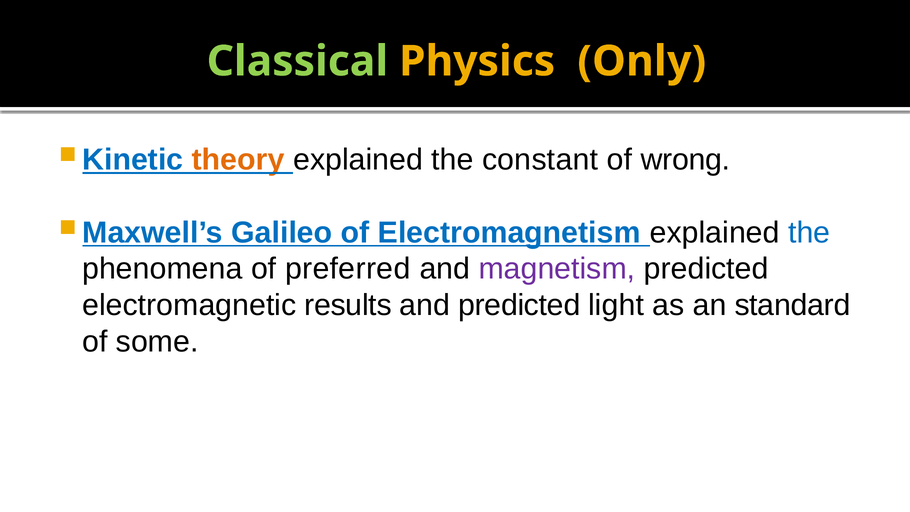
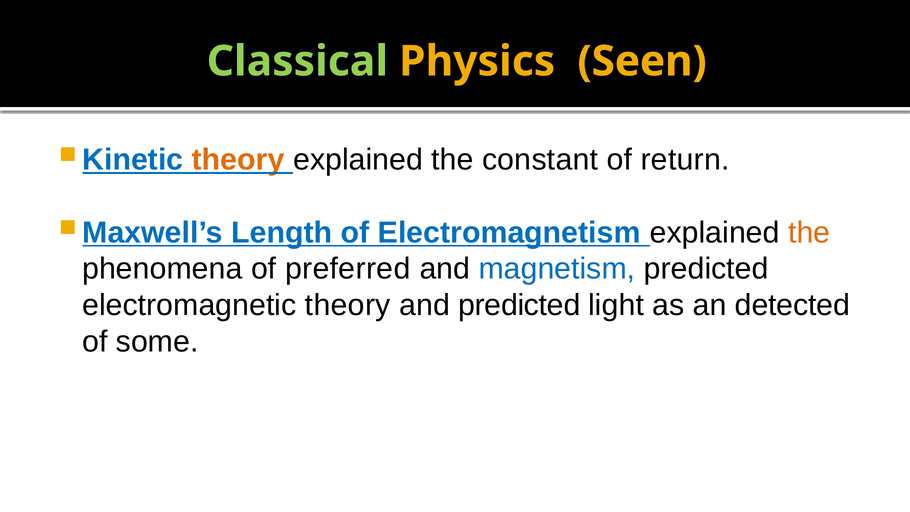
Only: Only -> Seen
wrong: wrong -> return
Galileo: Galileo -> Length
the at (809, 232) colour: blue -> orange
magnetism colour: purple -> blue
electromagnetic results: results -> theory
standard: standard -> detected
